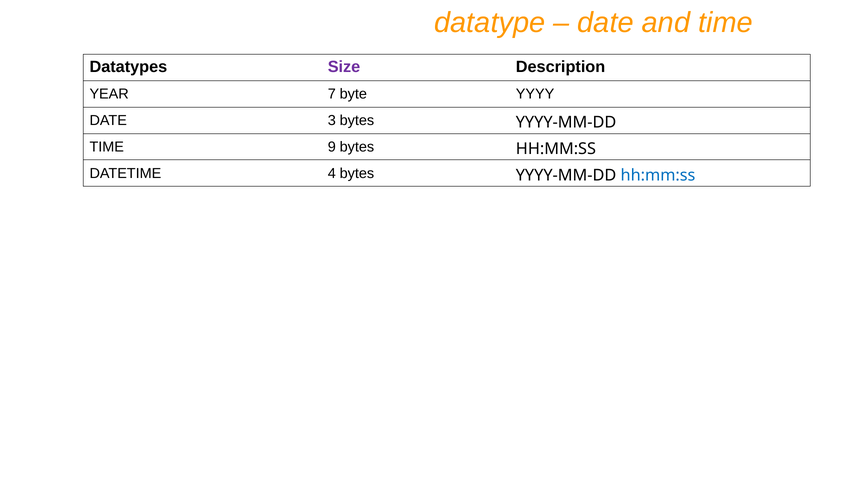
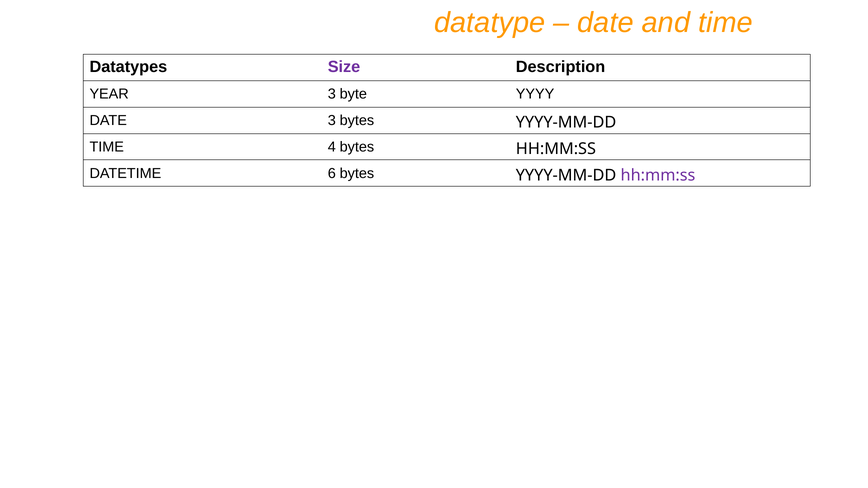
YEAR 7: 7 -> 3
9: 9 -> 4
4: 4 -> 6
hh:mm:ss at (658, 175) colour: blue -> purple
